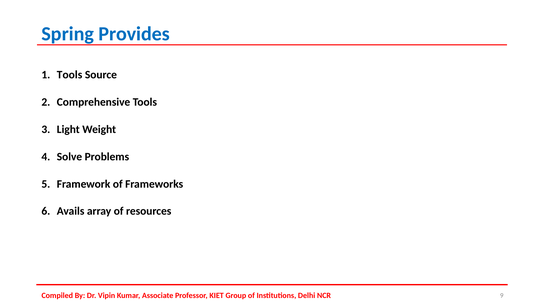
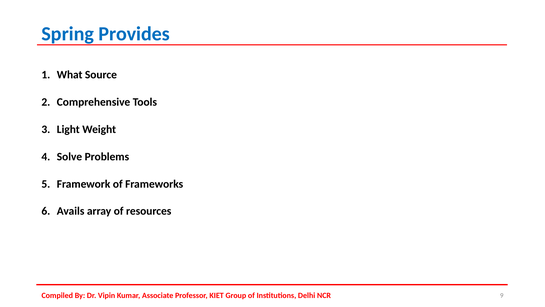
Tools at (70, 75): Tools -> What
